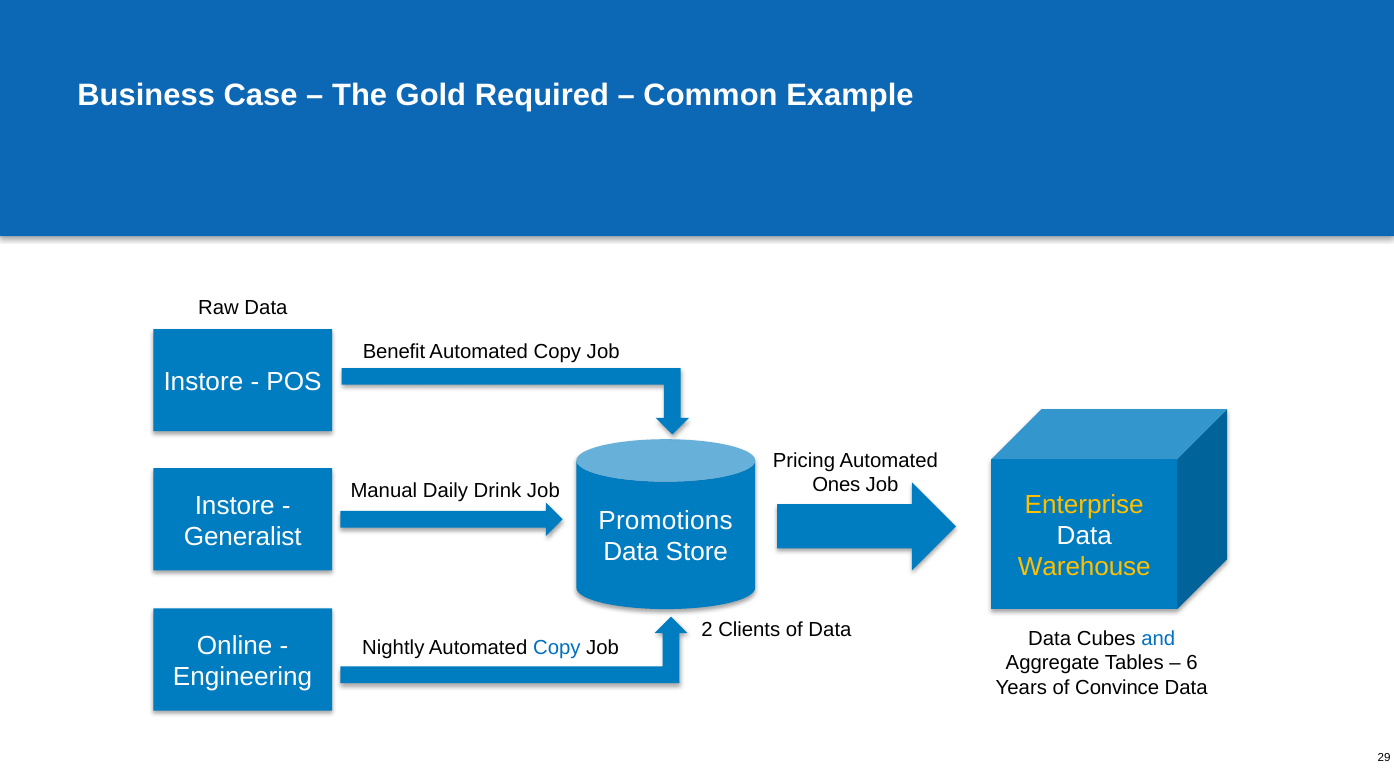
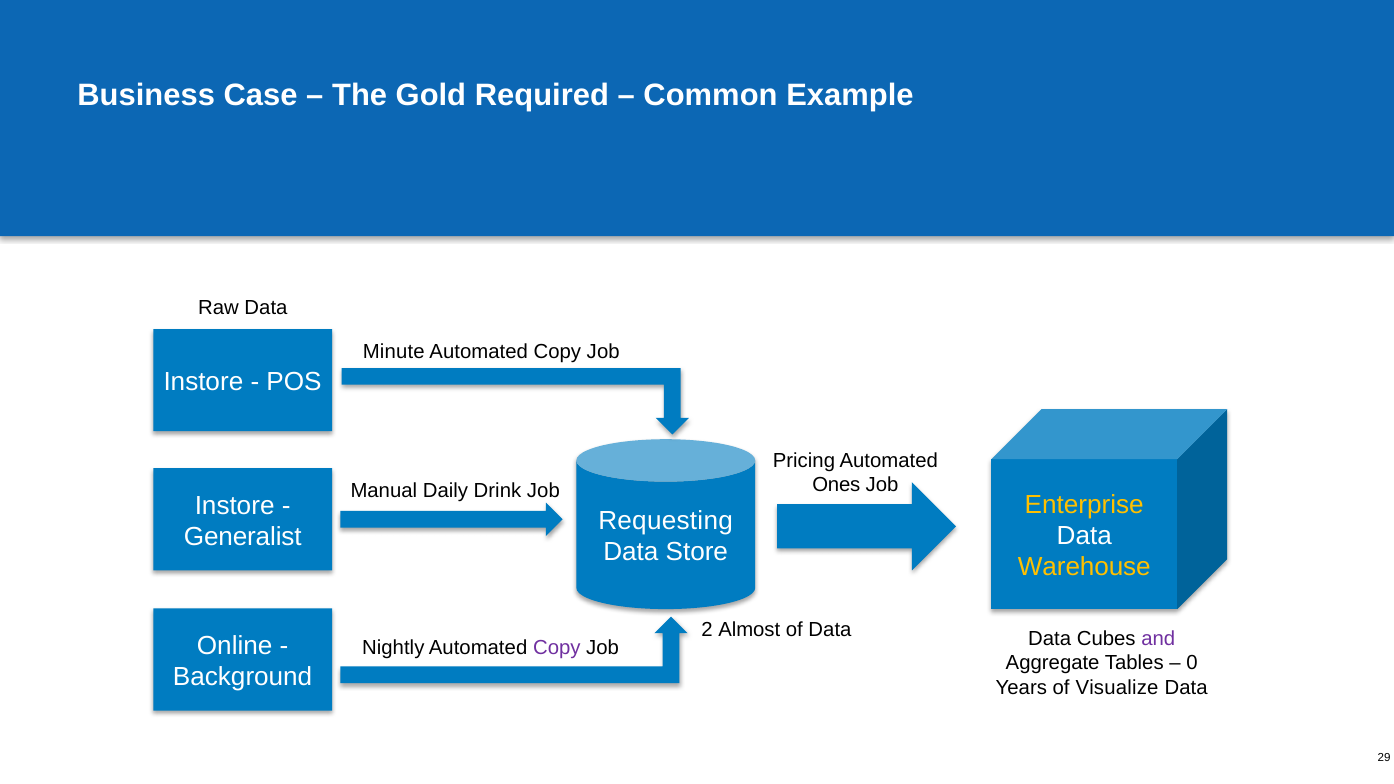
Benefit: Benefit -> Minute
Promotions: Promotions -> Requesting
Clients: Clients -> Almost
and colour: blue -> purple
Copy at (557, 648) colour: blue -> purple
6: 6 -> 0
Engineering: Engineering -> Background
Convince: Convince -> Visualize
